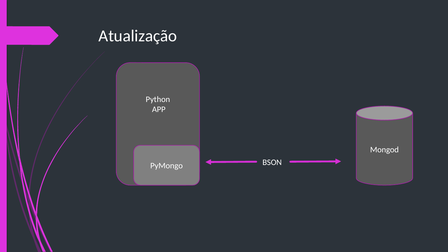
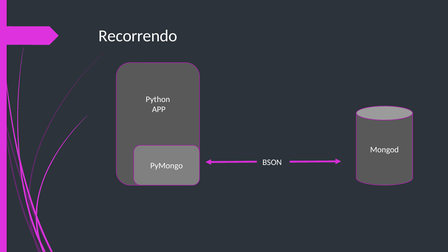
Atualização: Atualização -> Recorrendo
